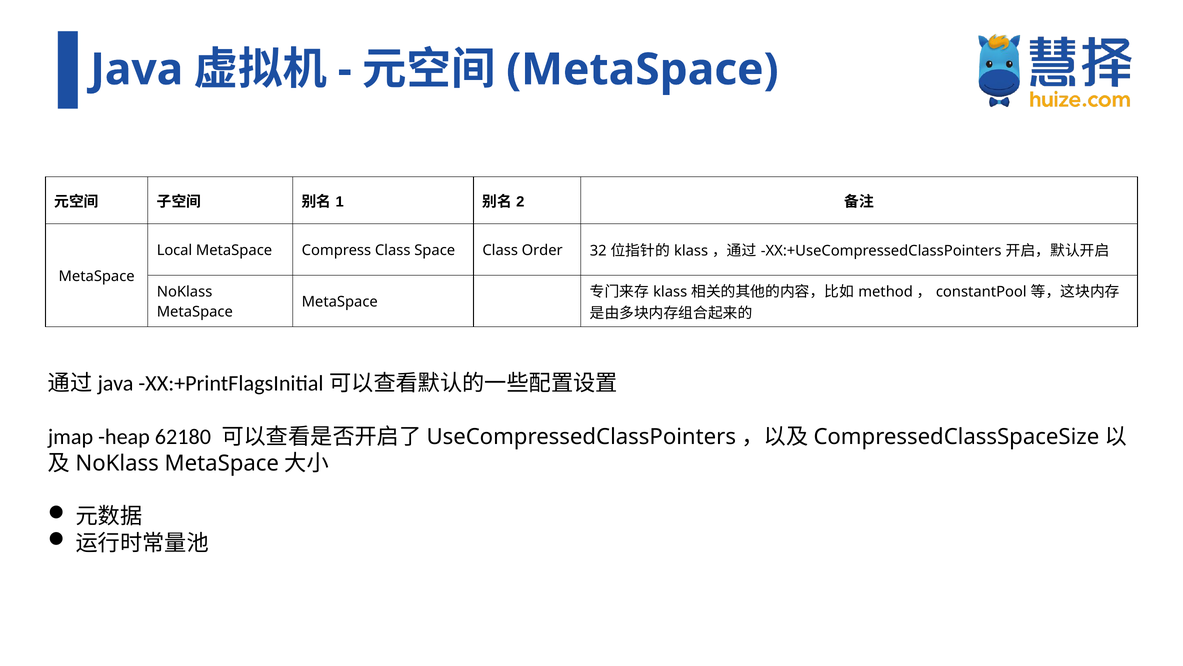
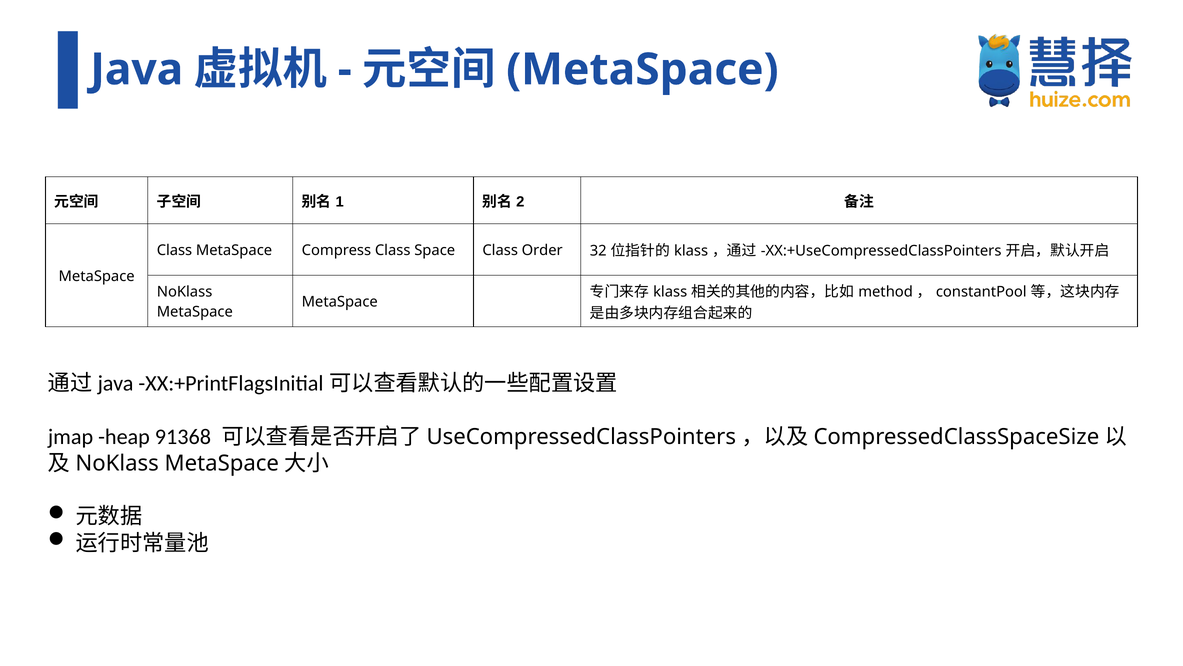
Local at (175, 250): Local -> Class
62180: 62180 -> 91368
